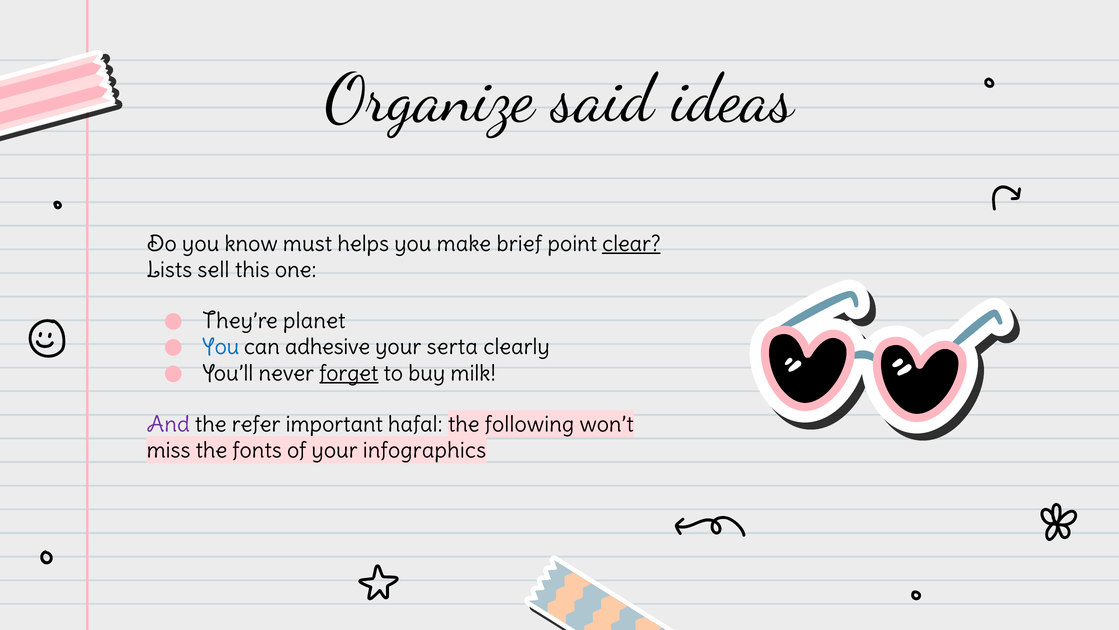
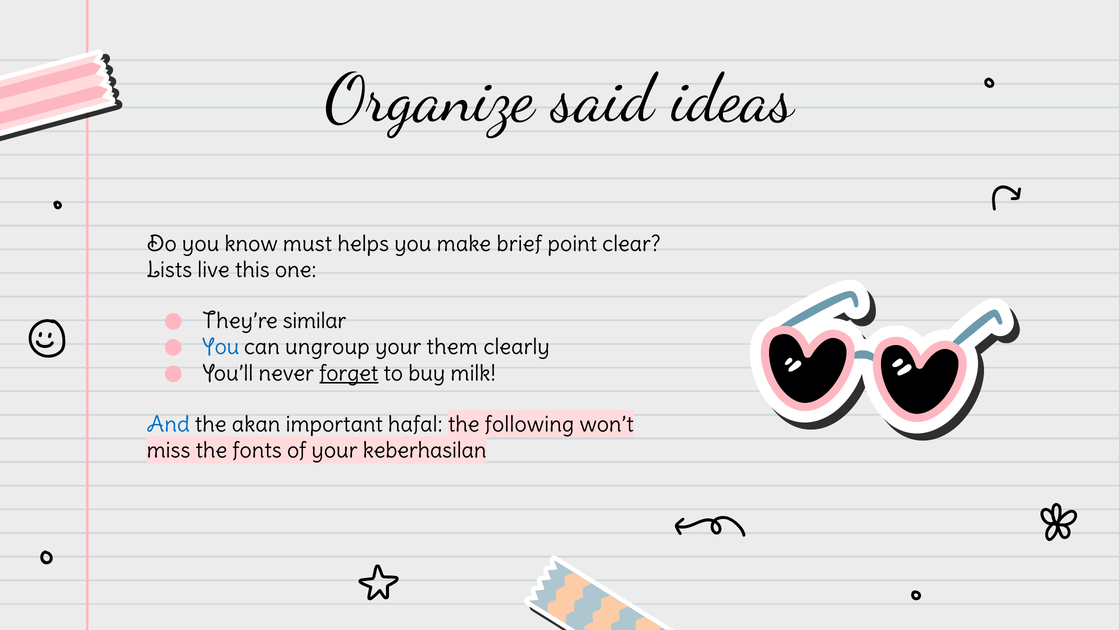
clear underline: present -> none
sell: sell -> live
planet: planet -> similar
adhesive: adhesive -> ungroup
serta: serta -> them
And colour: purple -> blue
refer: refer -> akan
infographics: infographics -> keberhasilan
